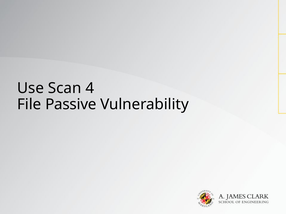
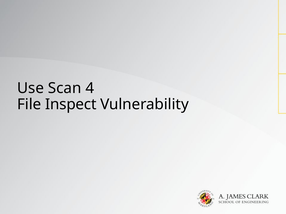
Passive: Passive -> Inspect
